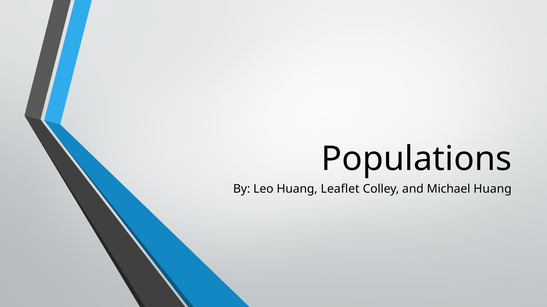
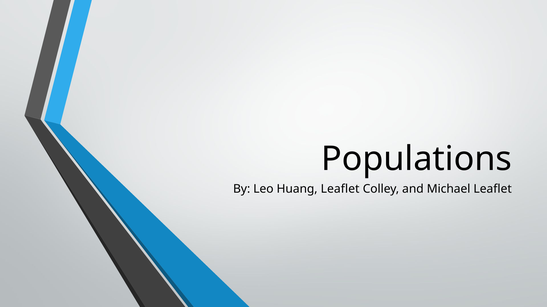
Michael Huang: Huang -> Leaflet
